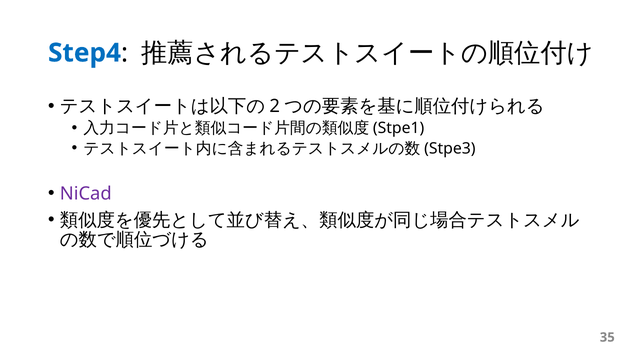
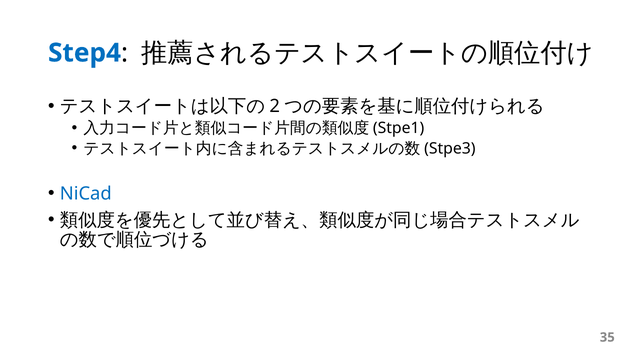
NiCad colour: purple -> blue
